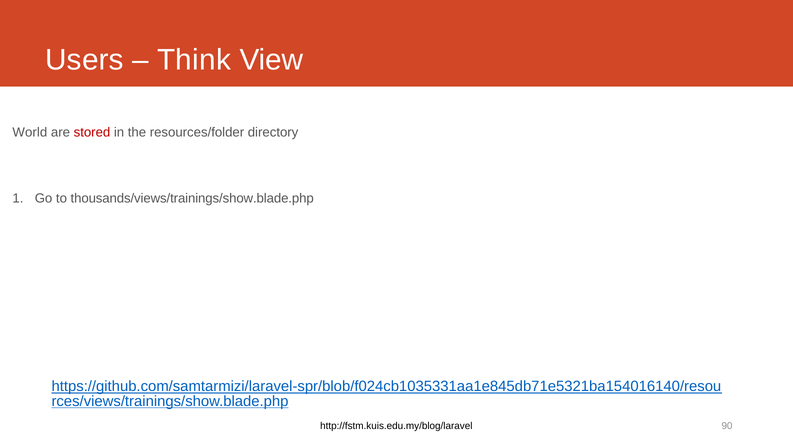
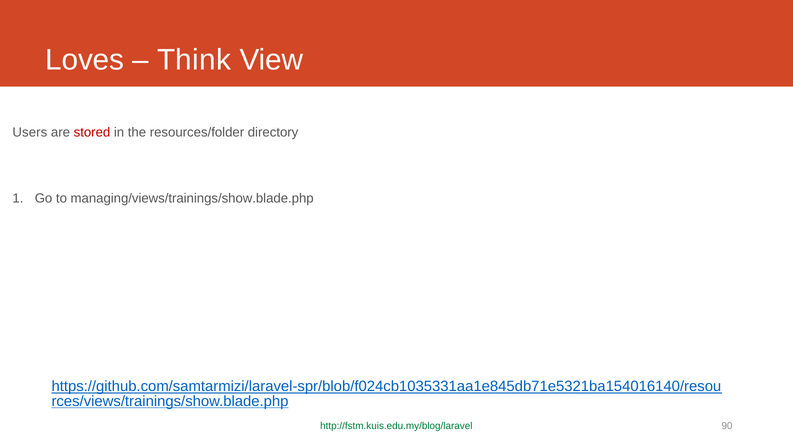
Users: Users -> Loves
World: World -> Users
thousands/views/trainings/show.blade.php: thousands/views/trainings/show.blade.php -> managing/views/trainings/show.blade.php
http://fstm.kuis.edu.my/blog/laravel colour: black -> green
